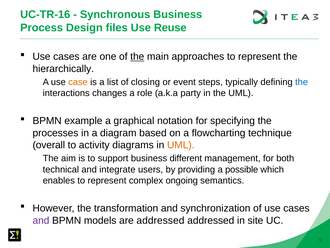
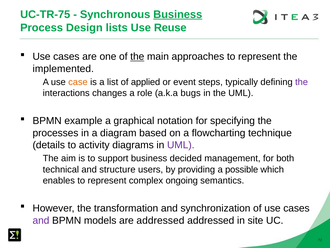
UC-TR-16: UC-TR-16 -> UC-TR-75
Business at (178, 14) underline: none -> present
files: files -> lists
hierarchically: hierarchically -> implemented
closing: closing -> applied
the at (302, 82) colour: blue -> purple
party: party -> bugs
overall: overall -> details
UML at (181, 145) colour: orange -> purple
different: different -> decided
integrate: integrate -> structure
